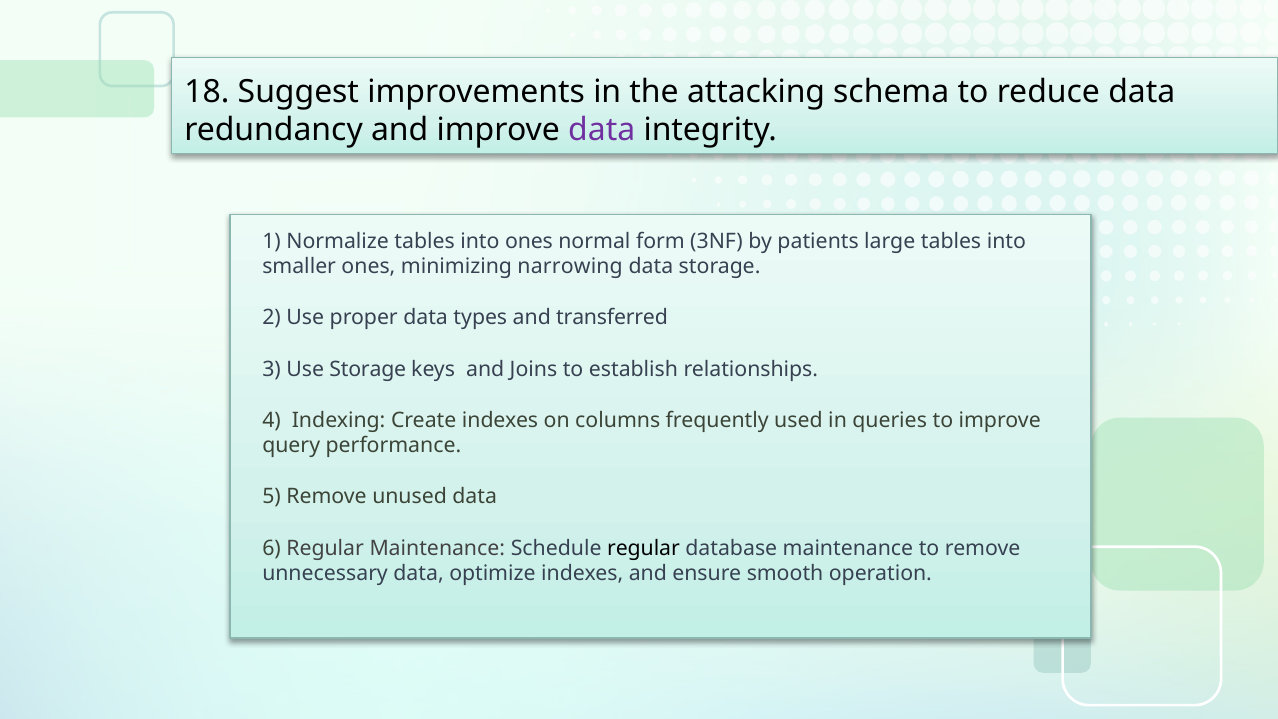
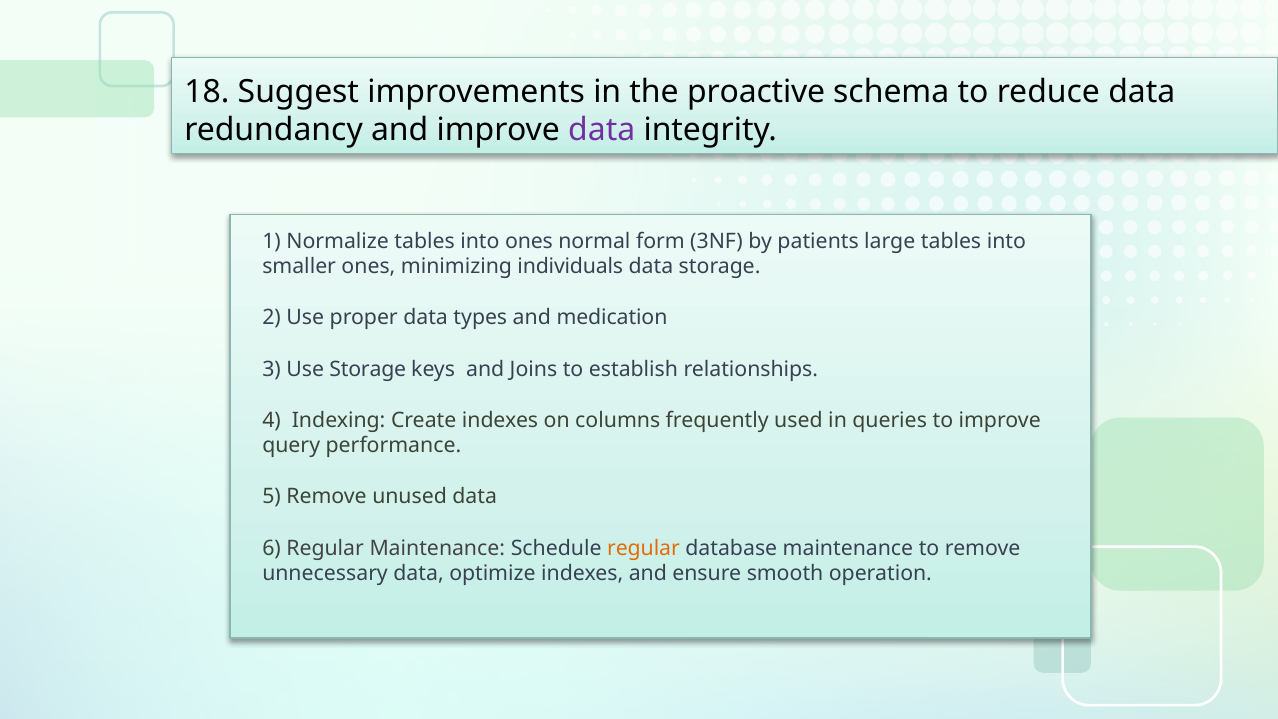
attacking: attacking -> proactive
narrowing: narrowing -> individuals
transferred: transferred -> medication
regular at (643, 548) colour: black -> orange
